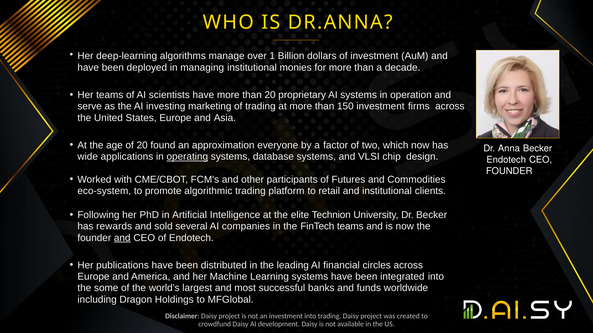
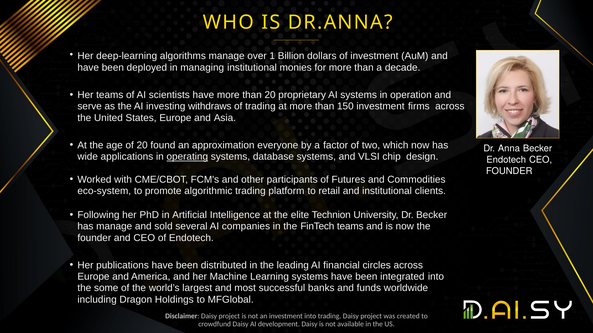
marketing: marketing -> withdraws
has rewards: rewards -> manage
and at (122, 238) underline: present -> none
